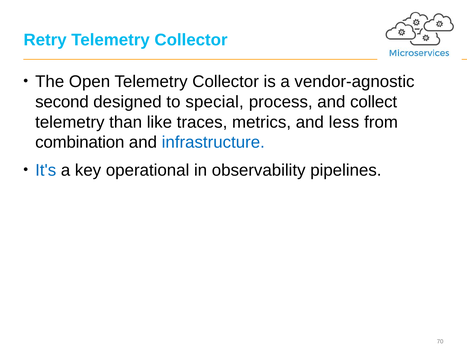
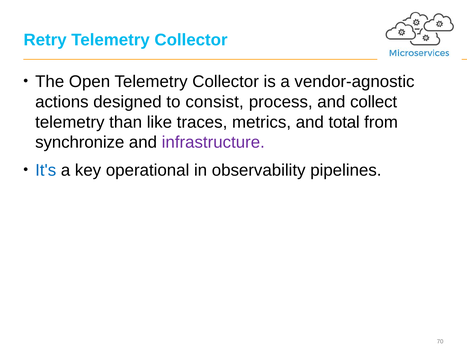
second: second -> actions
special: special -> consist
less: less -> total
combination: combination -> synchronize
infrastructure colour: blue -> purple
